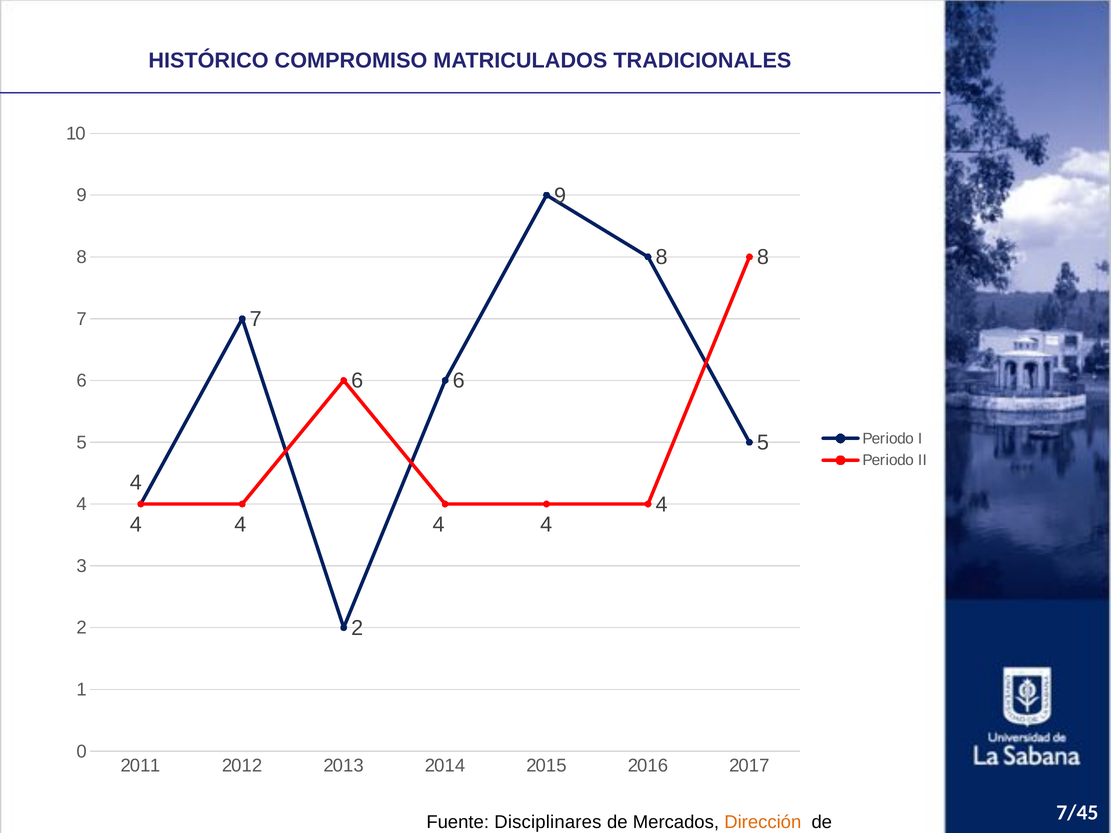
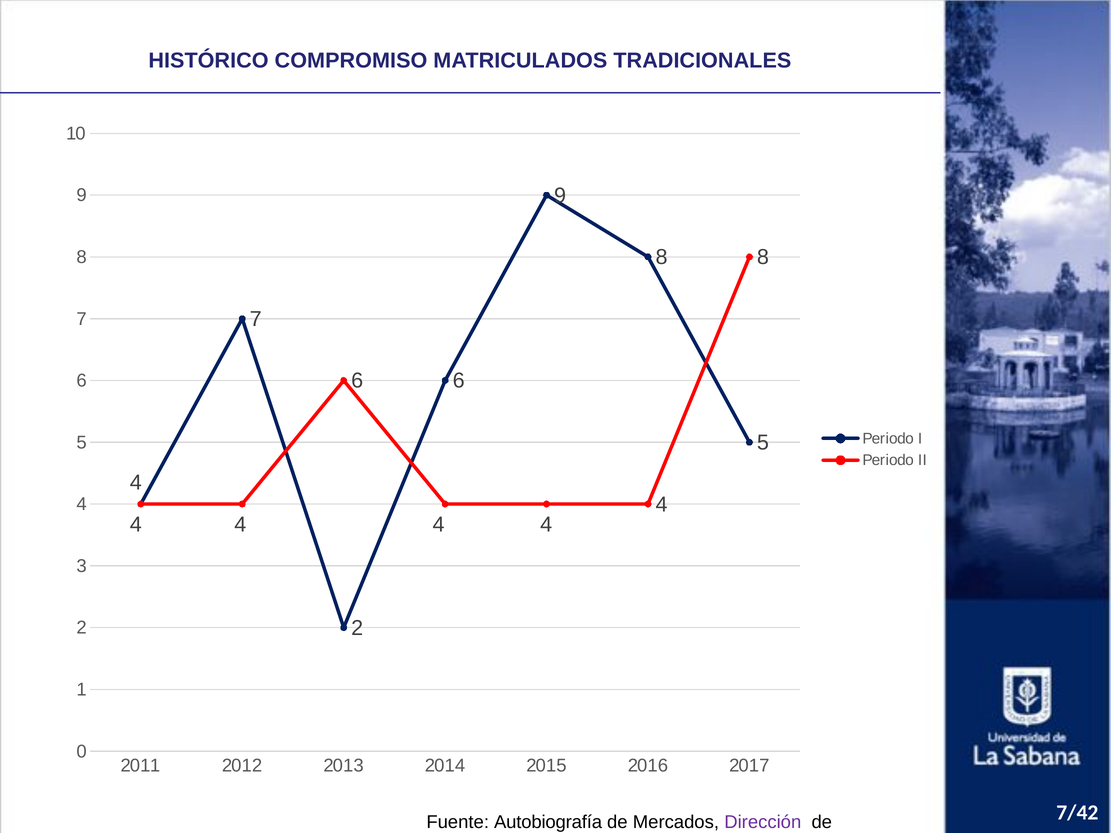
7/45: 7/45 -> 7/42
Disciplinares: Disciplinares -> Autobiografía
Dirección colour: orange -> purple
